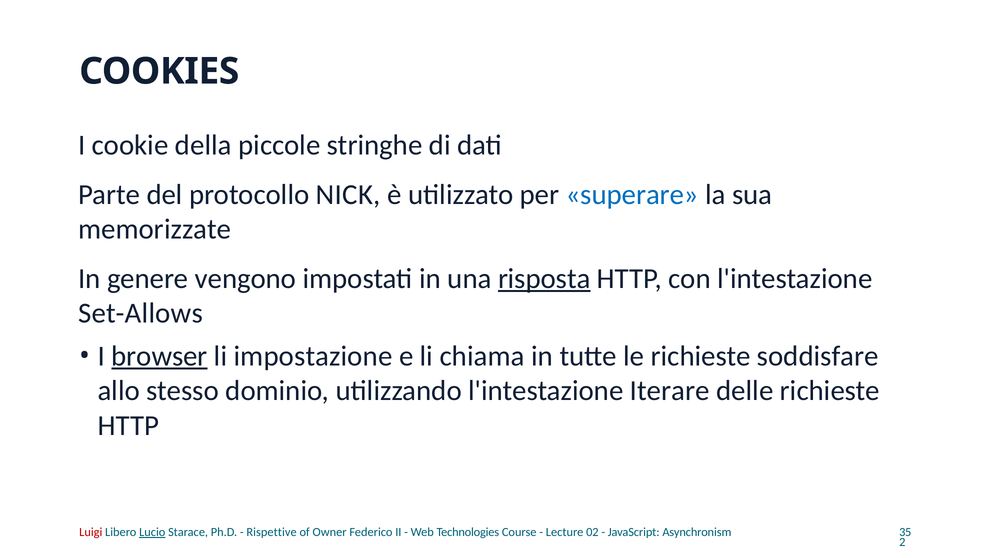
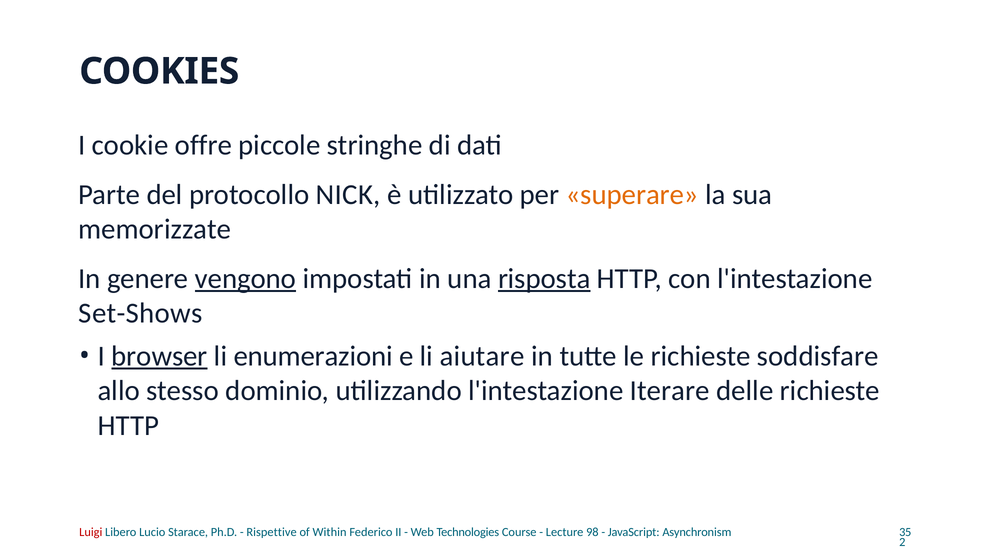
della: della -> offre
superare colour: blue -> orange
vengono underline: none -> present
Set-Allows: Set-Allows -> Set-Shows
impostazione: impostazione -> enumerazioni
chiama: chiama -> aiutare
Lucio underline: present -> none
Owner: Owner -> Within
02: 02 -> 98
